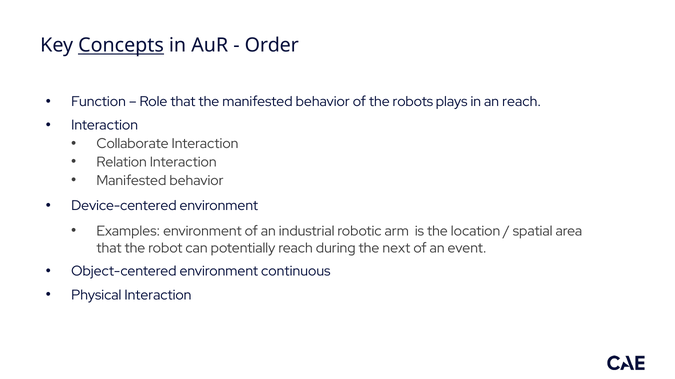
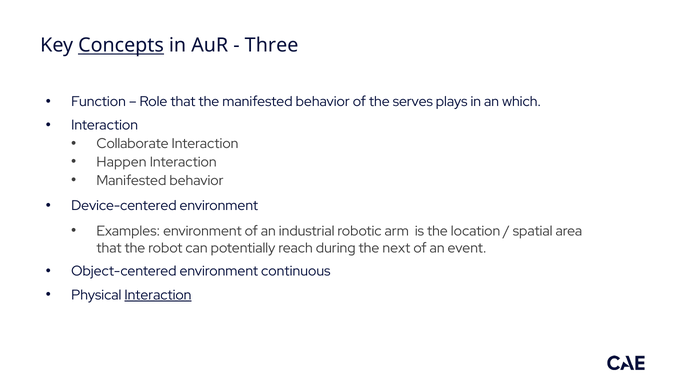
Order: Order -> Three
robots: robots -> serves
an reach: reach -> which
Relation: Relation -> Happen
Interaction at (158, 295) underline: none -> present
